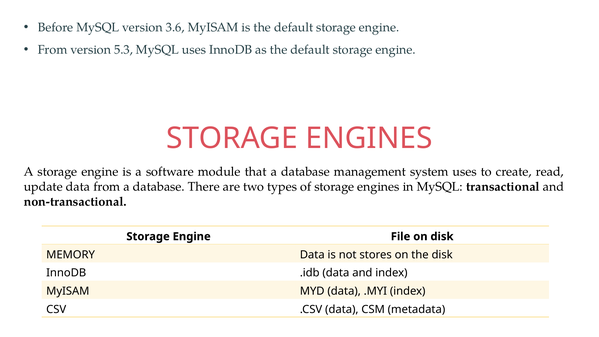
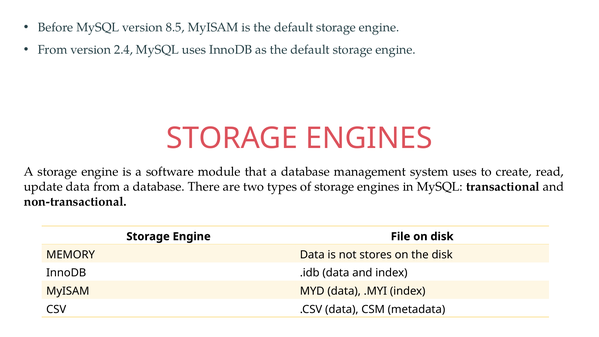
3.6: 3.6 -> 8.5
5.3: 5.3 -> 2.4
